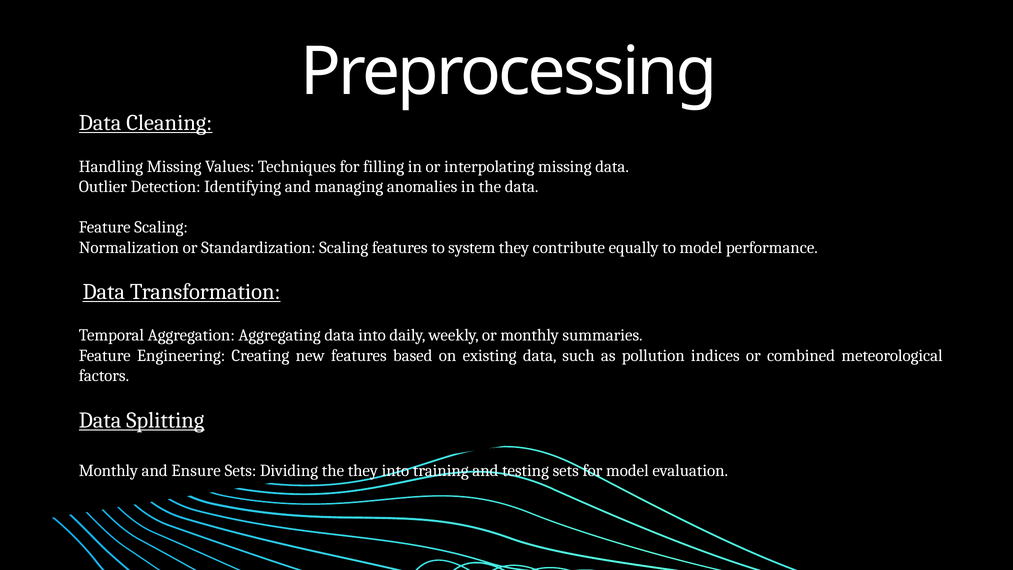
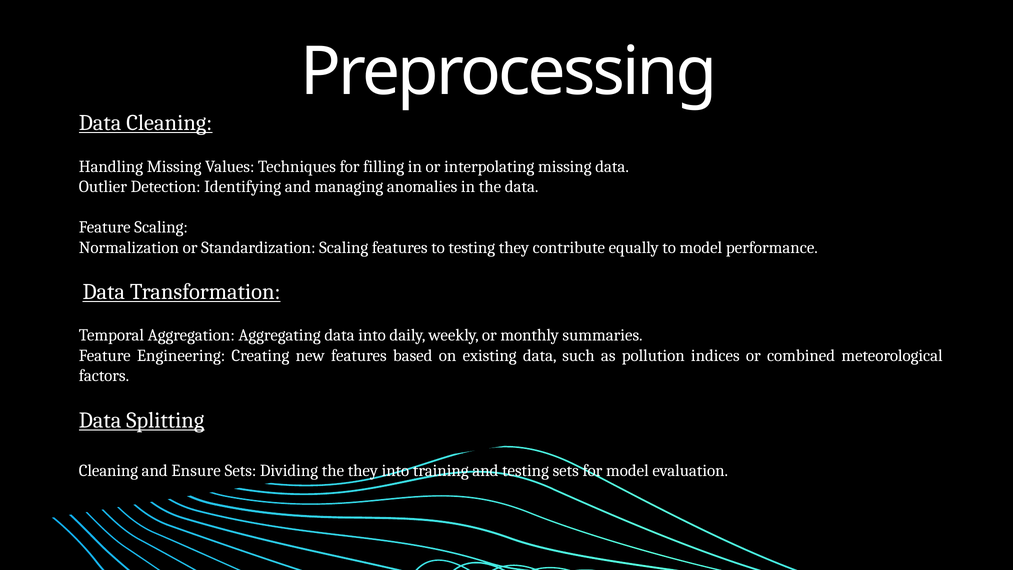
to system: system -> testing
Monthly at (108, 470): Monthly -> Cleaning
